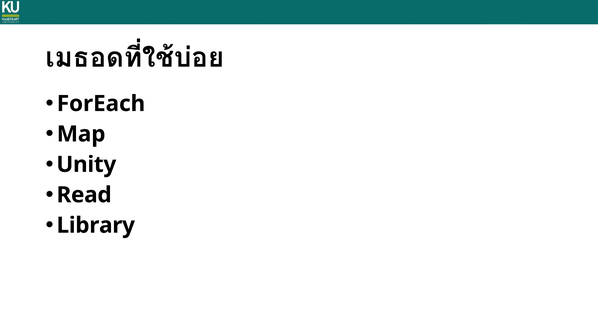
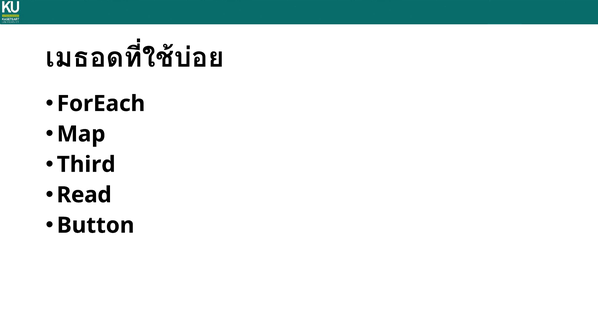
Unity: Unity -> Third
Library: Library -> Button
